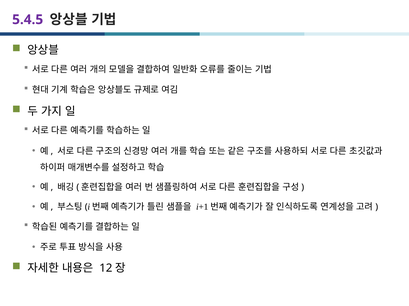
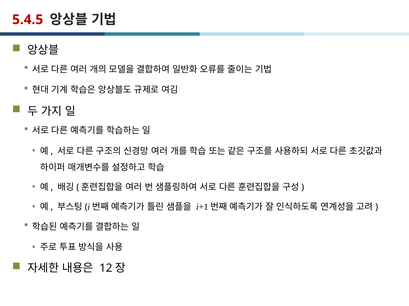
5.4.5 colour: purple -> red
